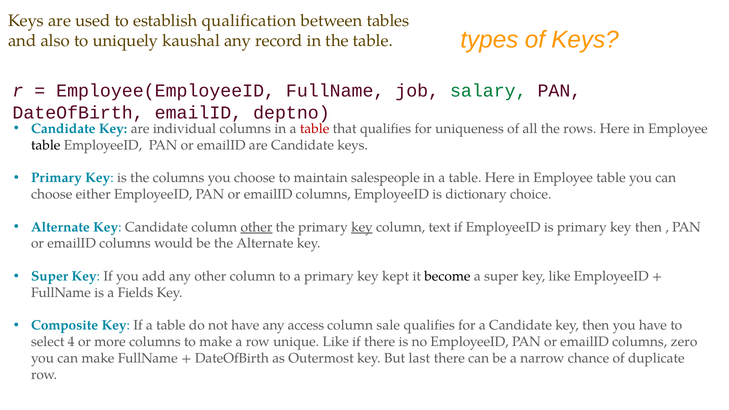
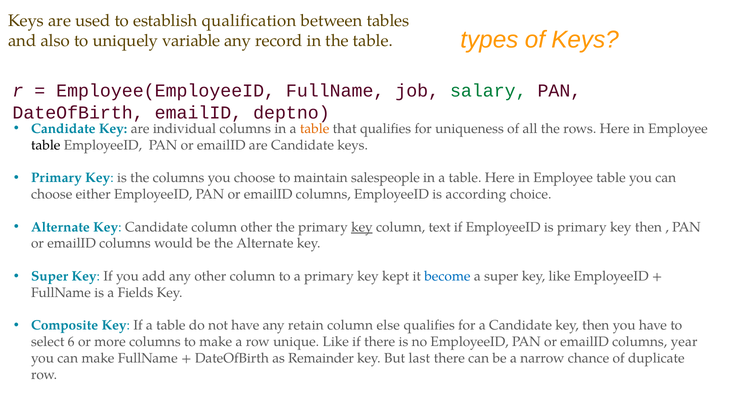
kaushal: kaushal -> variable
table at (315, 129) colour: red -> orange
dictionary: dictionary -> according
other at (256, 227) underline: present -> none
become colour: black -> blue
access: access -> retain
sale: sale -> else
4: 4 -> 6
zero: zero -> year
Outermost: Outermost -> Remainder
